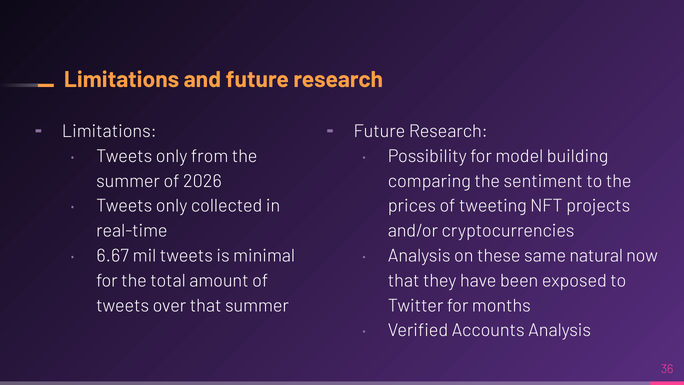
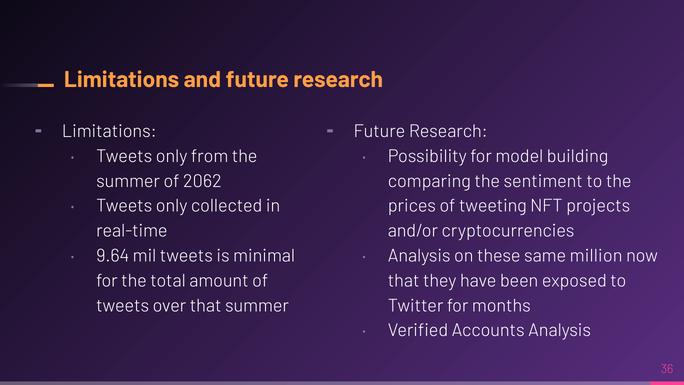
2026: 2026 -> 2062
6.67: 6.67 -> 9.64
natural: natural -> million
